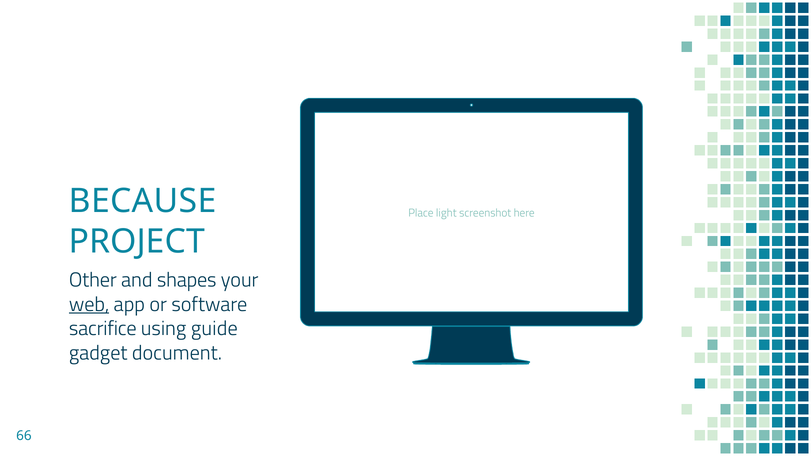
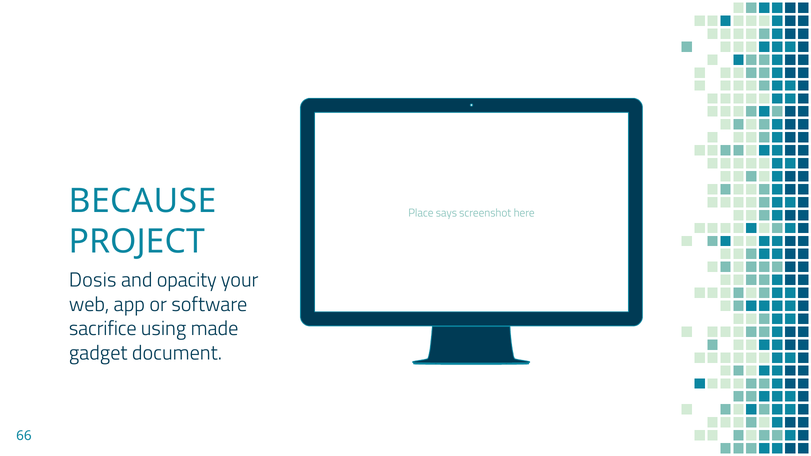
light: light -> says
Other: Other -> Dosis
shapes: shapes -> opacity
web underline: present -> none
guide: guide -> made
